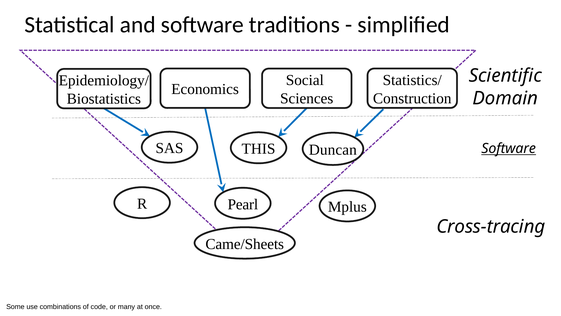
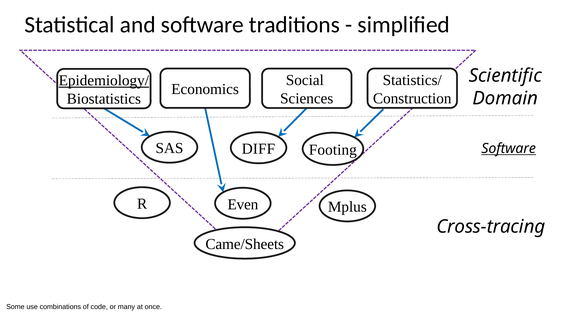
Epidemiology/ underline: none -> present
Duncan: Duncan -> Footing
THIS: THIS -> DIFF
Pearl: Pearl -> Even
